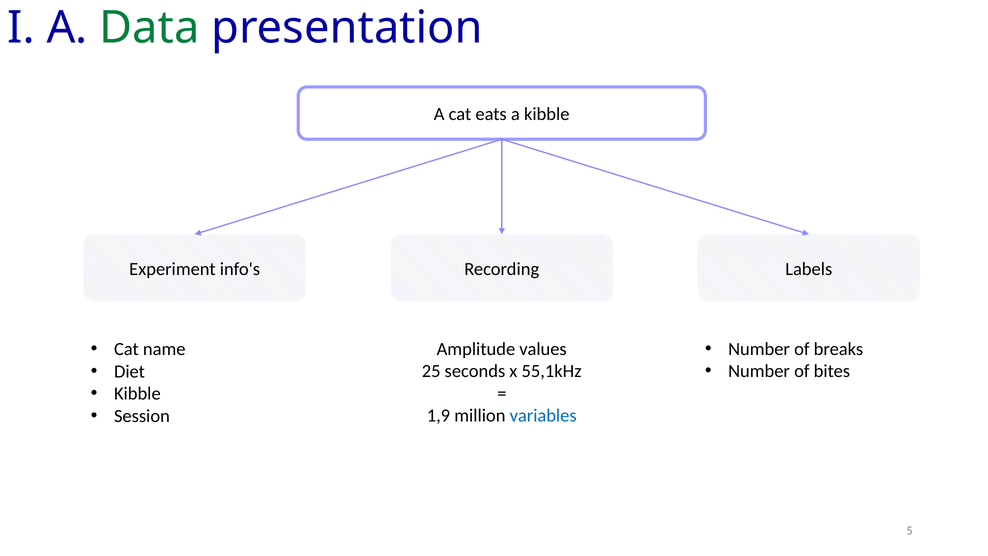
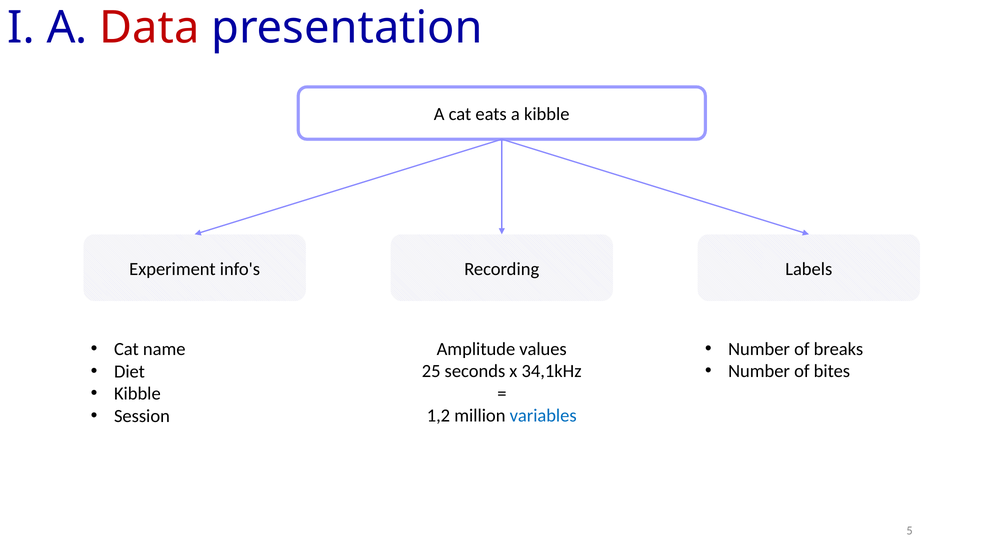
Data colour: green -> red
55,1kHz: 55,1kHz -> 34,1kHz
1,9: 1,9 -> 1,2
